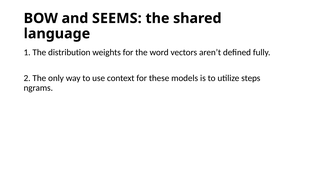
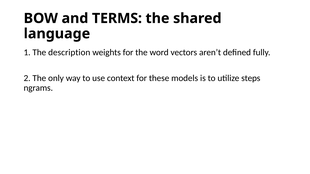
SEEMS: SEEMS -> TERMS
distribution: distribution -> description
